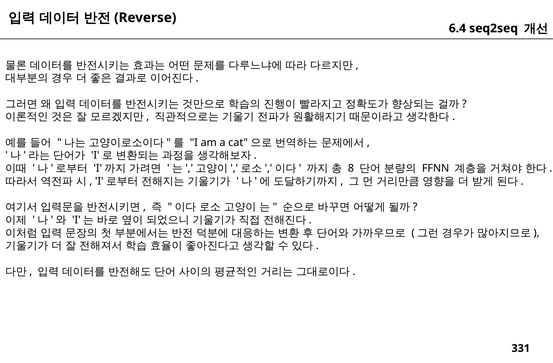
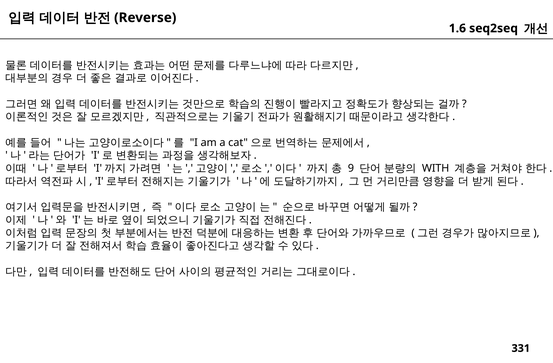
6.4: 6.4 -> 1.6
8: 8 -> 9
FFNN: FFNN -> WITH
